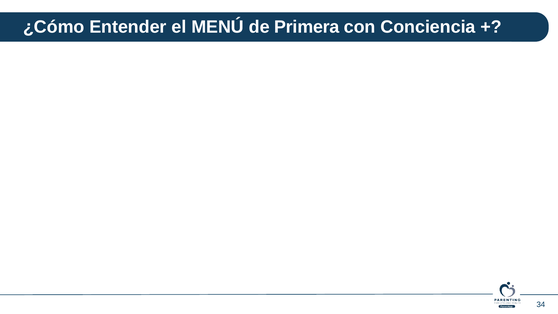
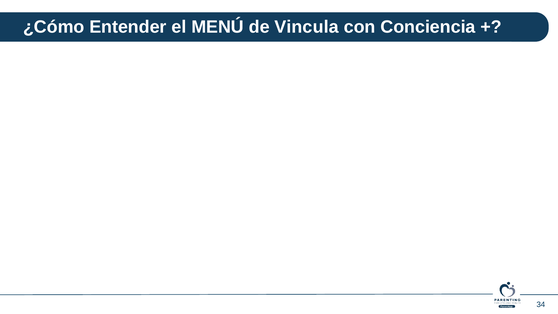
Primera: Primera -> Vincula
